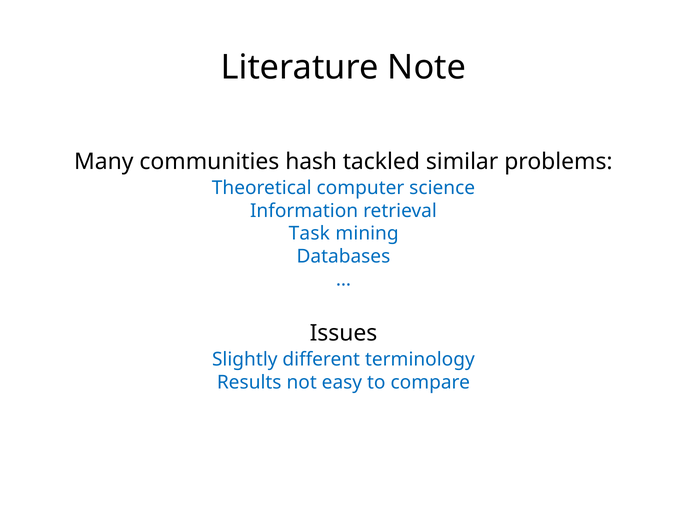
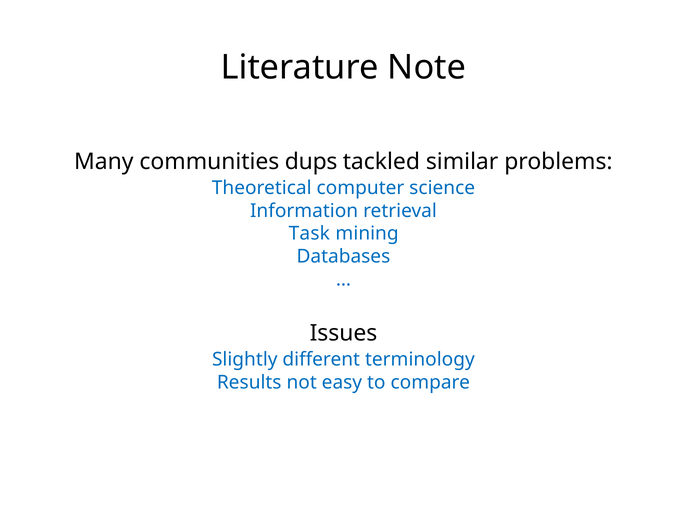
hash: hash -> dups
